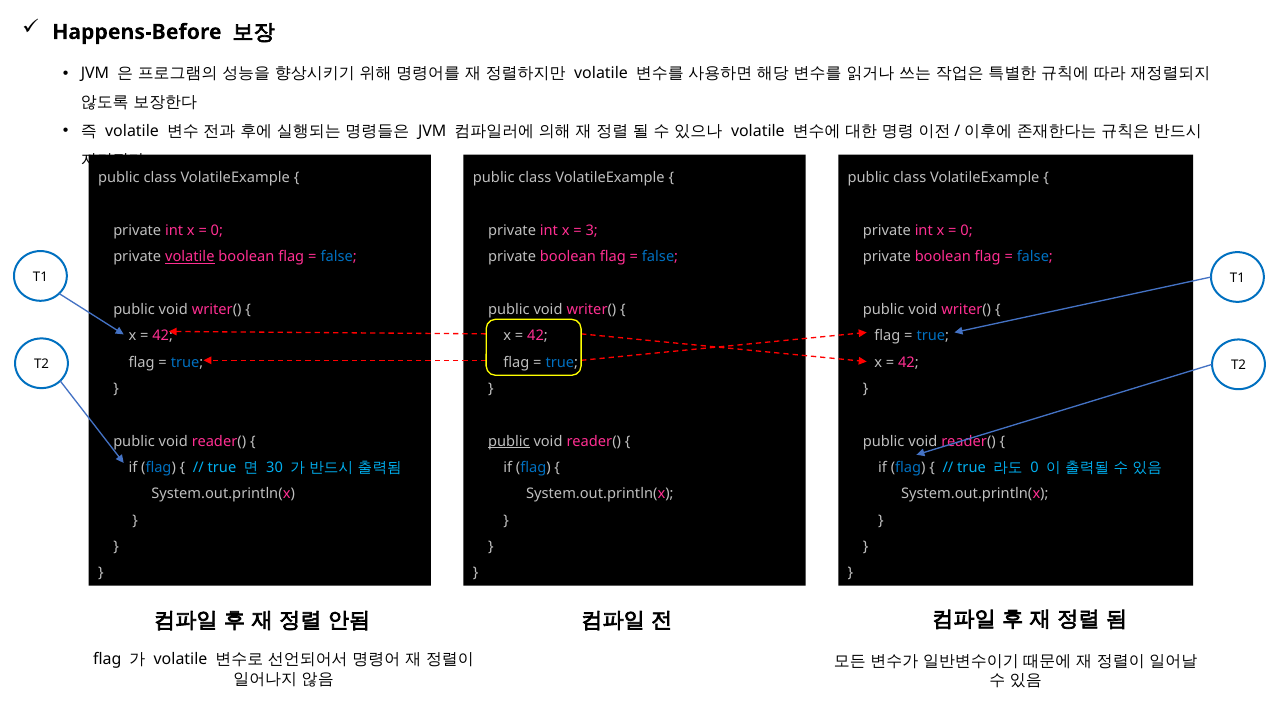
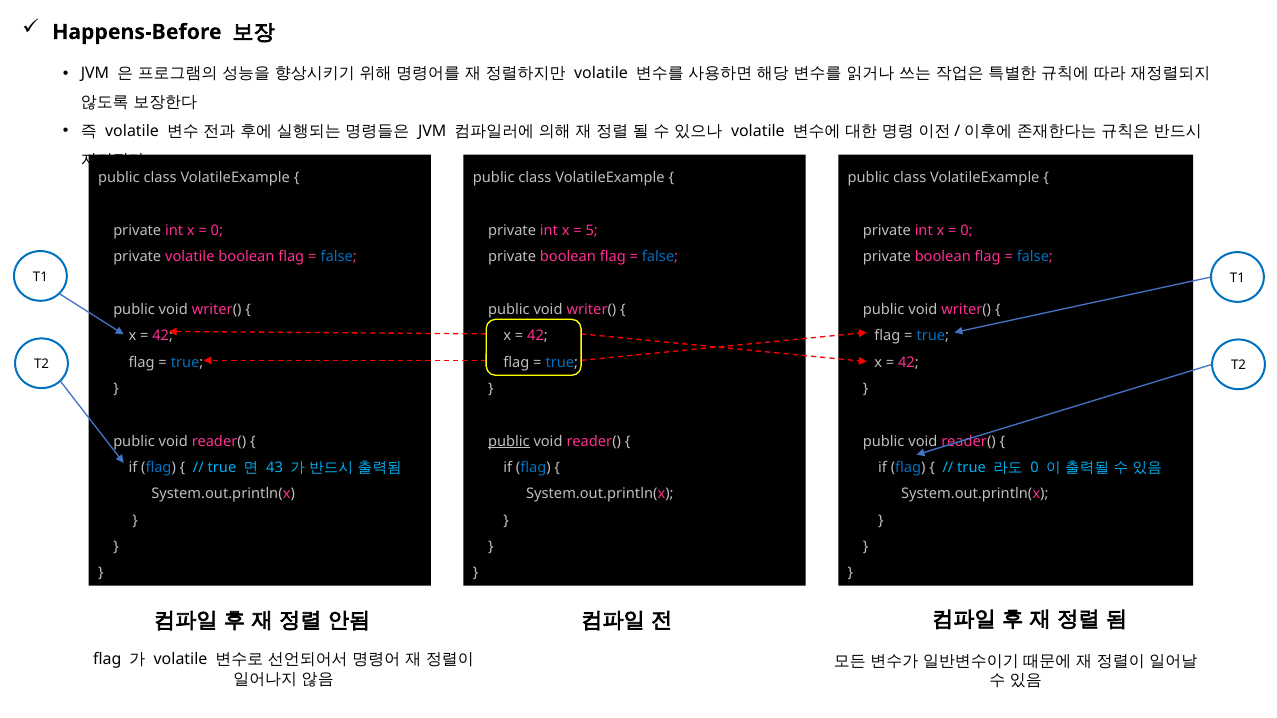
3: 3 -> 5
volatile at (190, 257) underline: present -> none
30: 30 -> 43
